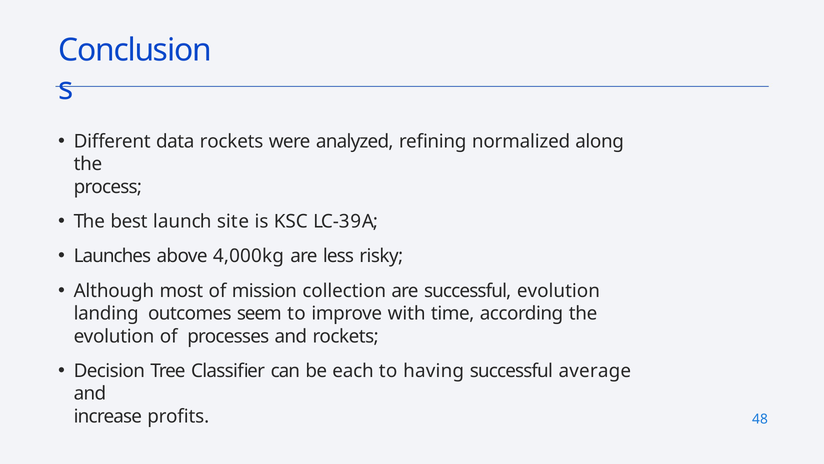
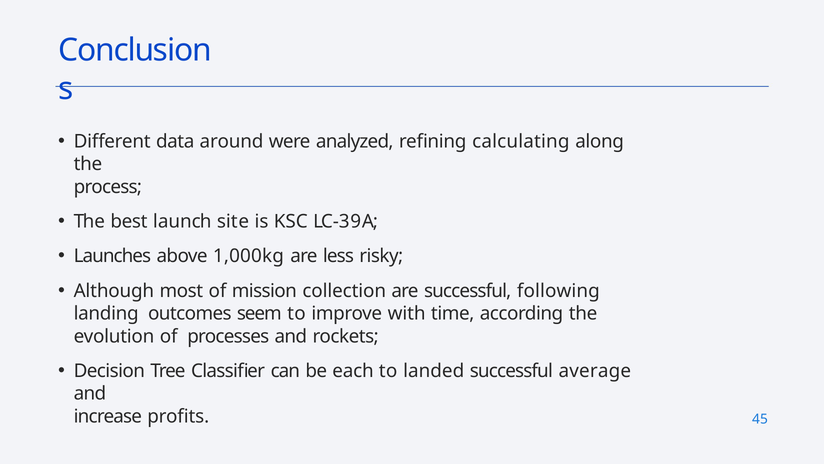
data rockets: rockets -> around
normalized: normalized -> calculating
4,000kg: 4,000kg -> 1,000kg
successful evolution: evolution -> following
having: having -> landed
48: 48 -> 45
